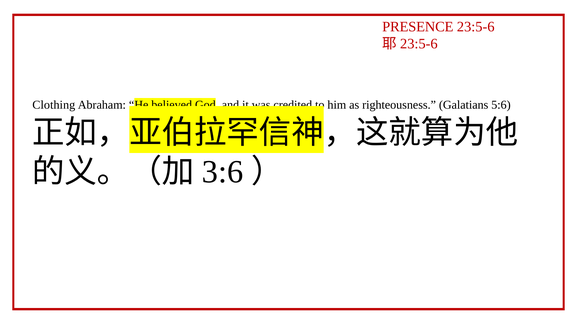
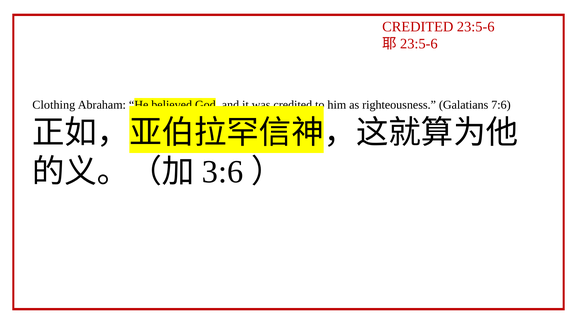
PRESENCE at (418, 27): PRESENCE -> CREDITED
5:6: 5:6 -> 7:6
